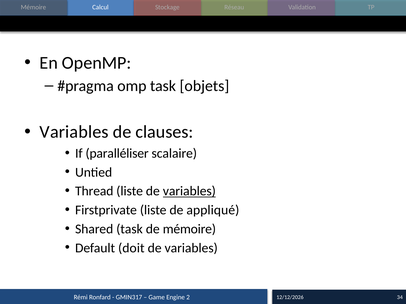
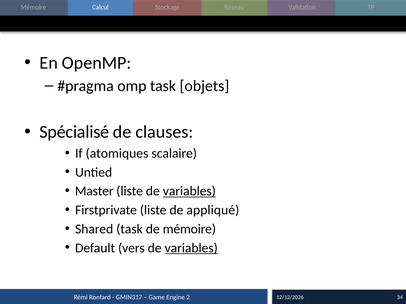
Variables at (74, 132): Variables -> Spécialisé
paralléliser: paralléliser -> atomiques
Thread: Thread -> Master
doit: doit -> vers
variables at (191, 248) underline: none -> present
